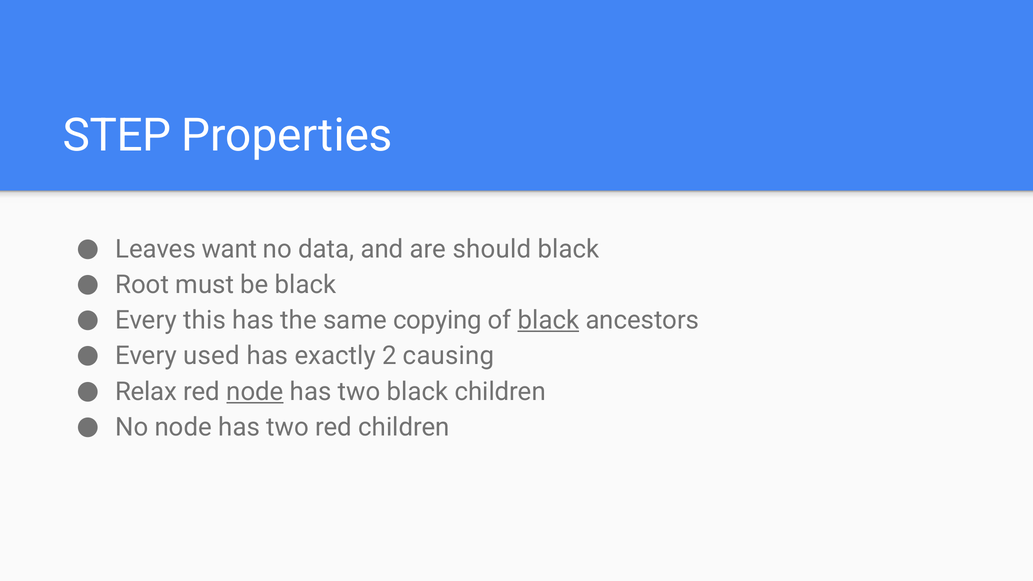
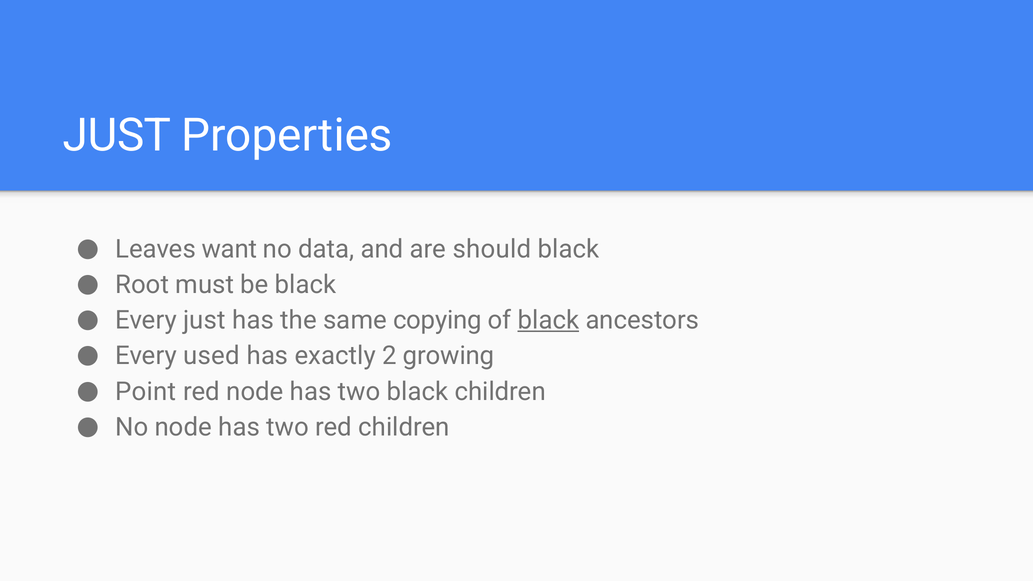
STEP at (117, 135): STEP -> JUST
Every this: this -> just
causing: causing -> growing
Relax: Relax -> Point
node at (255, 392) underline: present -> none
